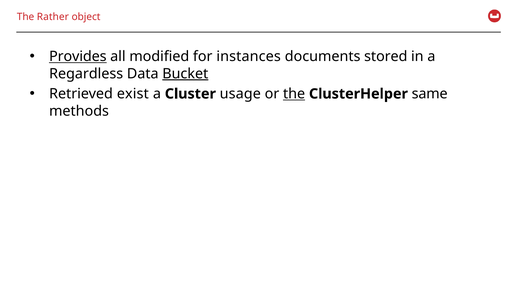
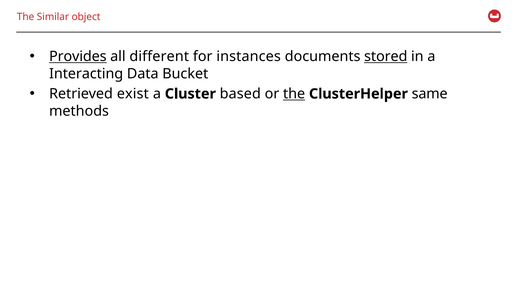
Rather: Rather -> Similar
modified: modified -> different
stored underline: none -> present
Regardless: Regardless -> Interacting
Bucket underline: present -> none
usage: usage -> based
